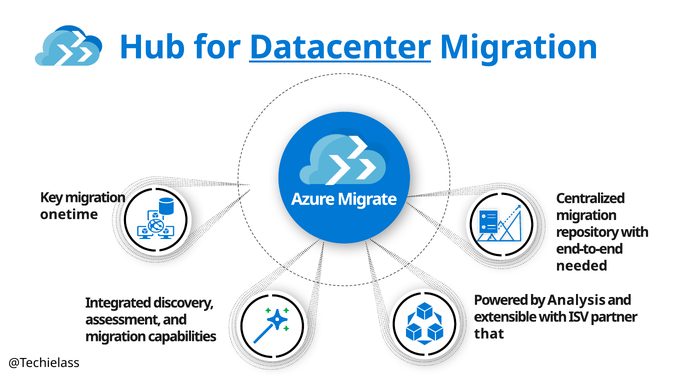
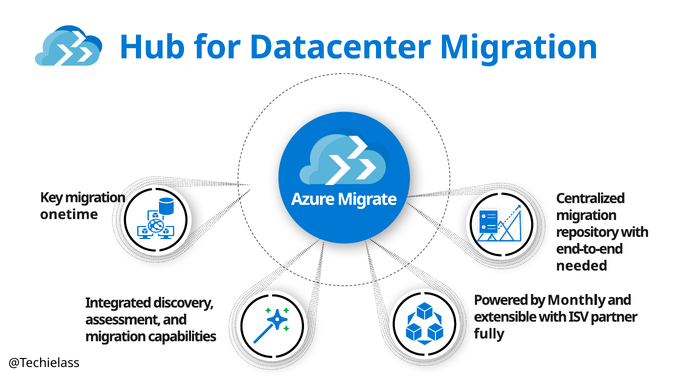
Datacenter underline: present -> none
Analysis: Analysis -> Monthly
that: that -> fully
